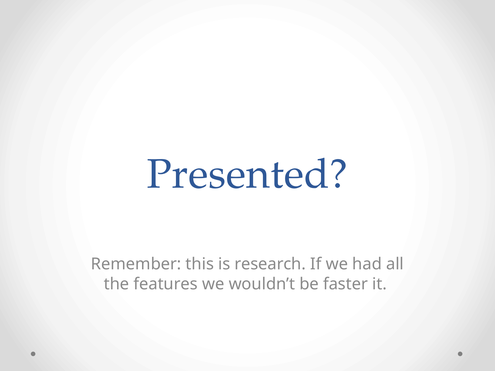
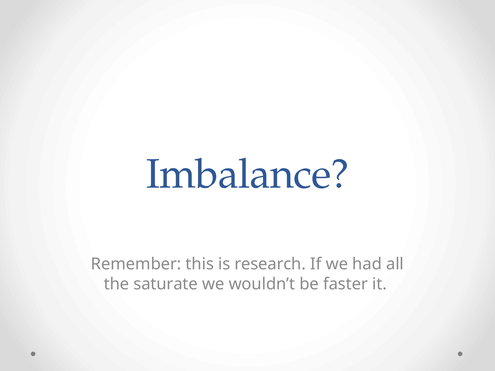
Presented: Presented -> Imbalance
features: features -> saturate
